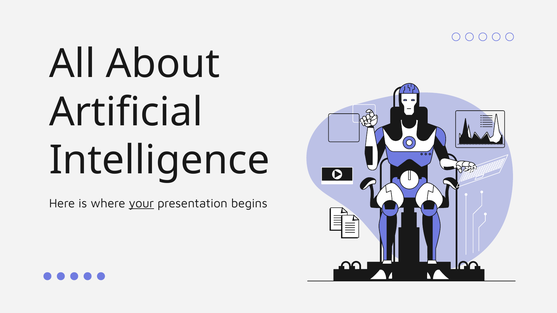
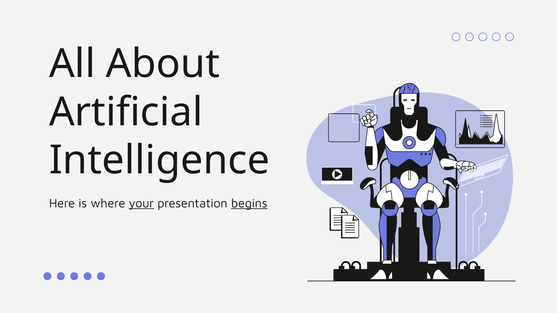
begins underline: none -> present
